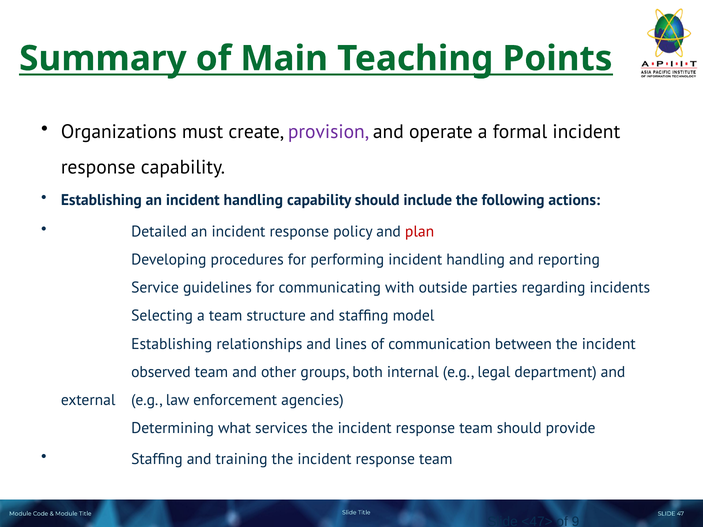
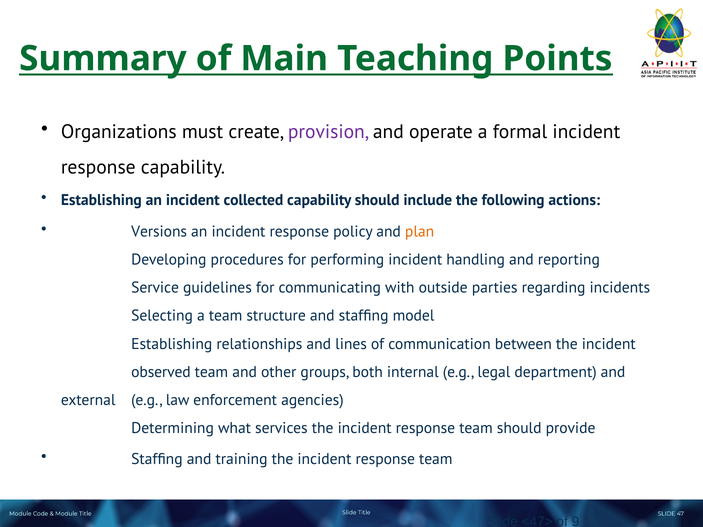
an incident handling: handling -> collected
Detailed: Detailed -> Versions
plan colour: red -> orange
